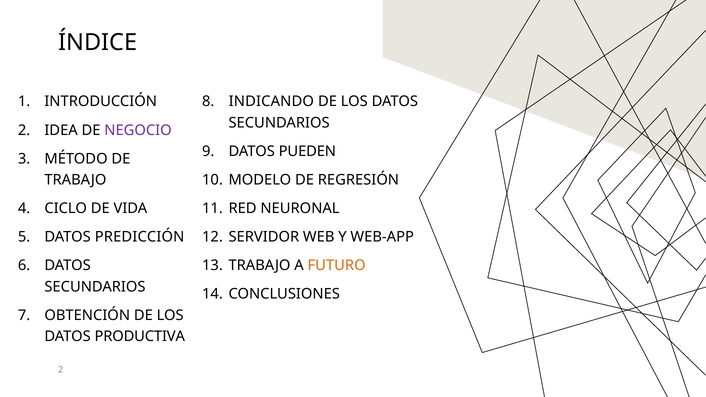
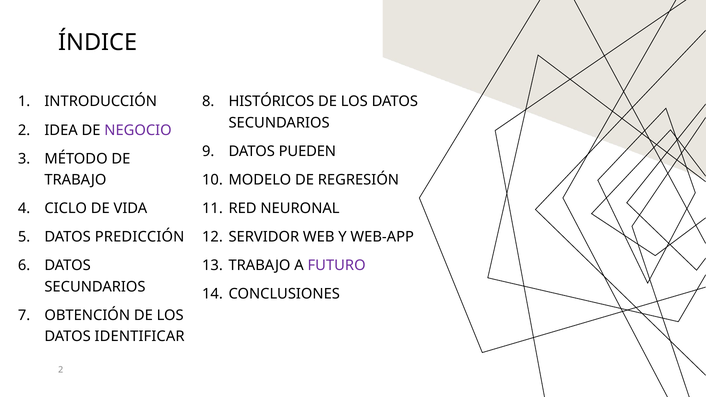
INDICANDO: INDICANDO -> HISTÓRICOS
FUTURO colour: orange -> purple
PRODUCTIVA: PRODUCTIVA -> IDENTIFICAR
